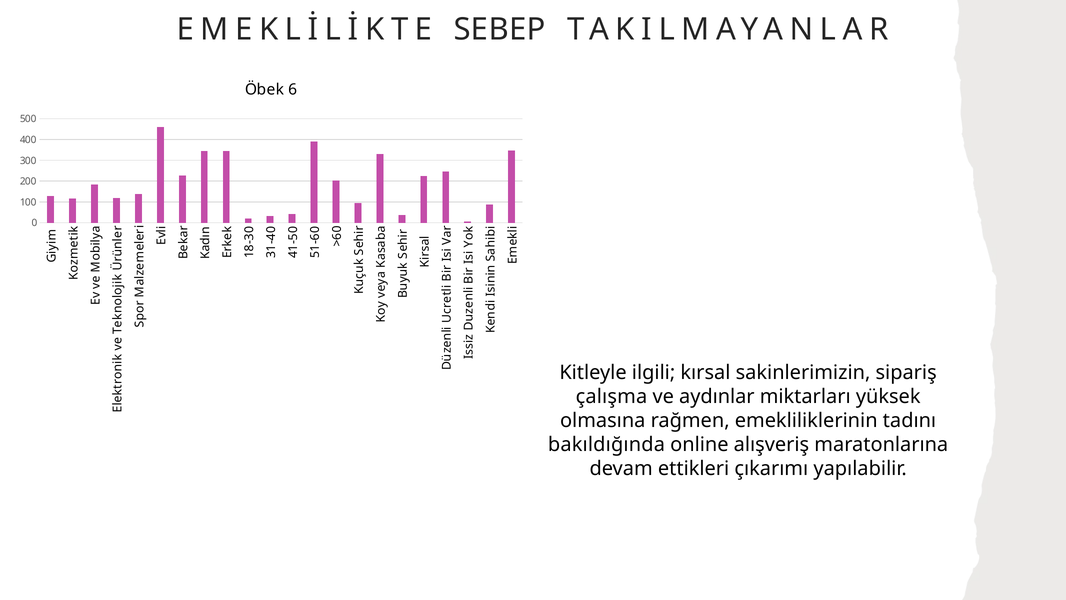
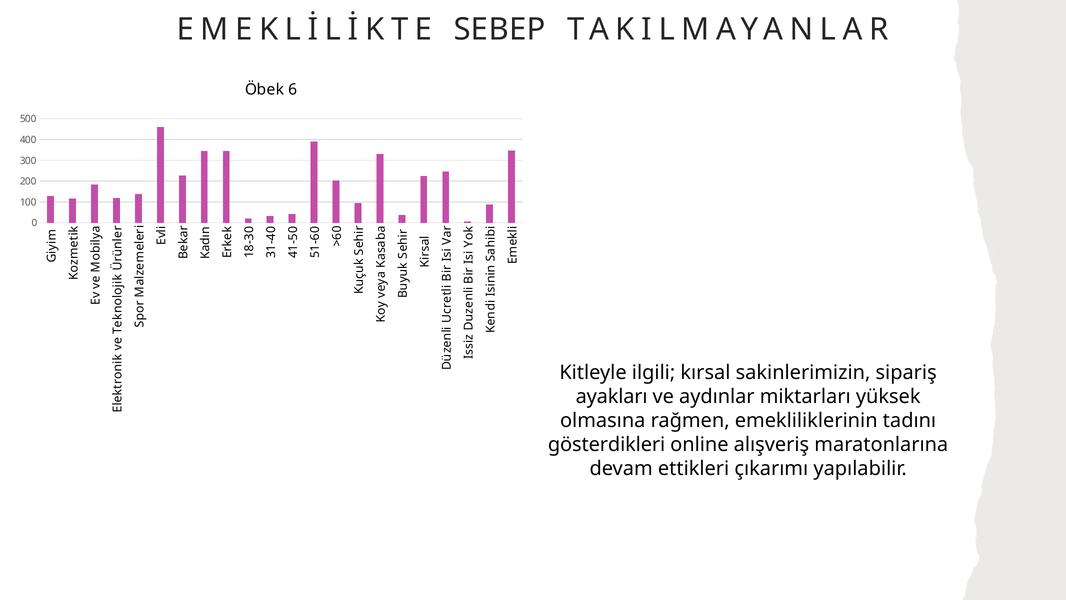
çalışma: çalışma -> ayakları
bakıldığında: bakıldığında -> gösterdikleri
